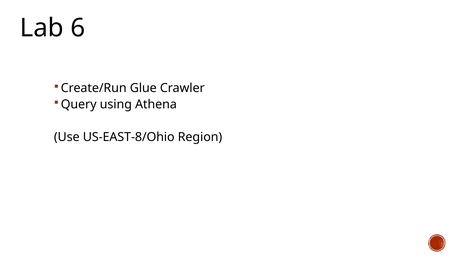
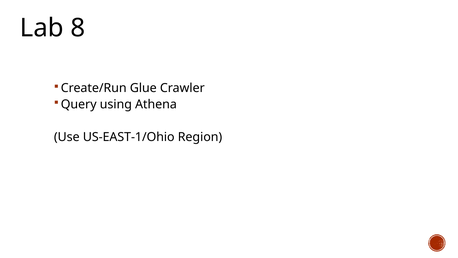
6: 6 -> 8
US-EAST-8/Ohio: US-EAST-8/Ohio -> US-EAST-1/Ohio
